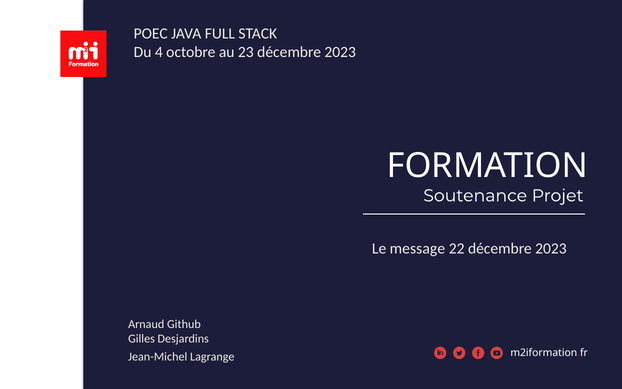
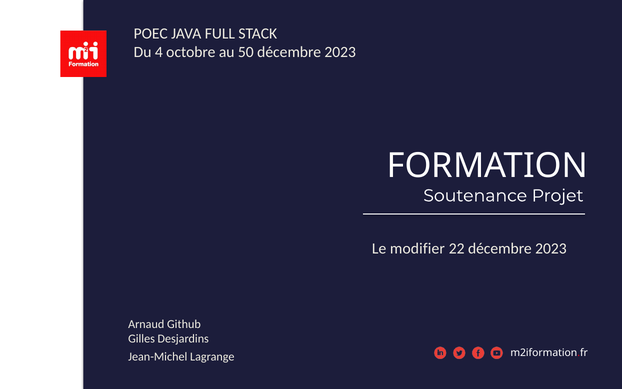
23: 23 -> 50
message: message -> modifier
